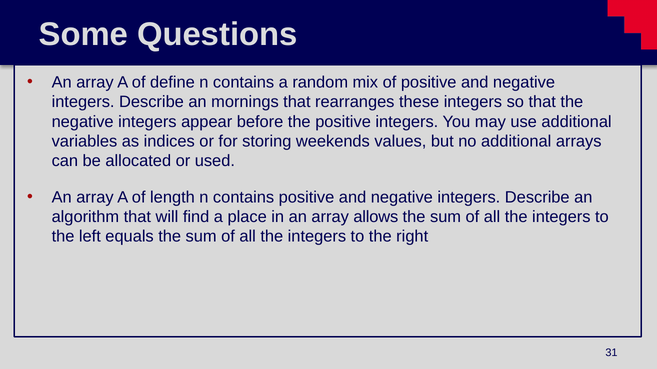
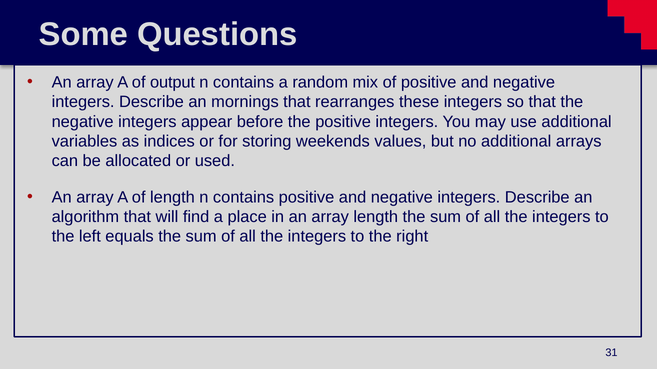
define: define -> output
array allows: allows -> length
